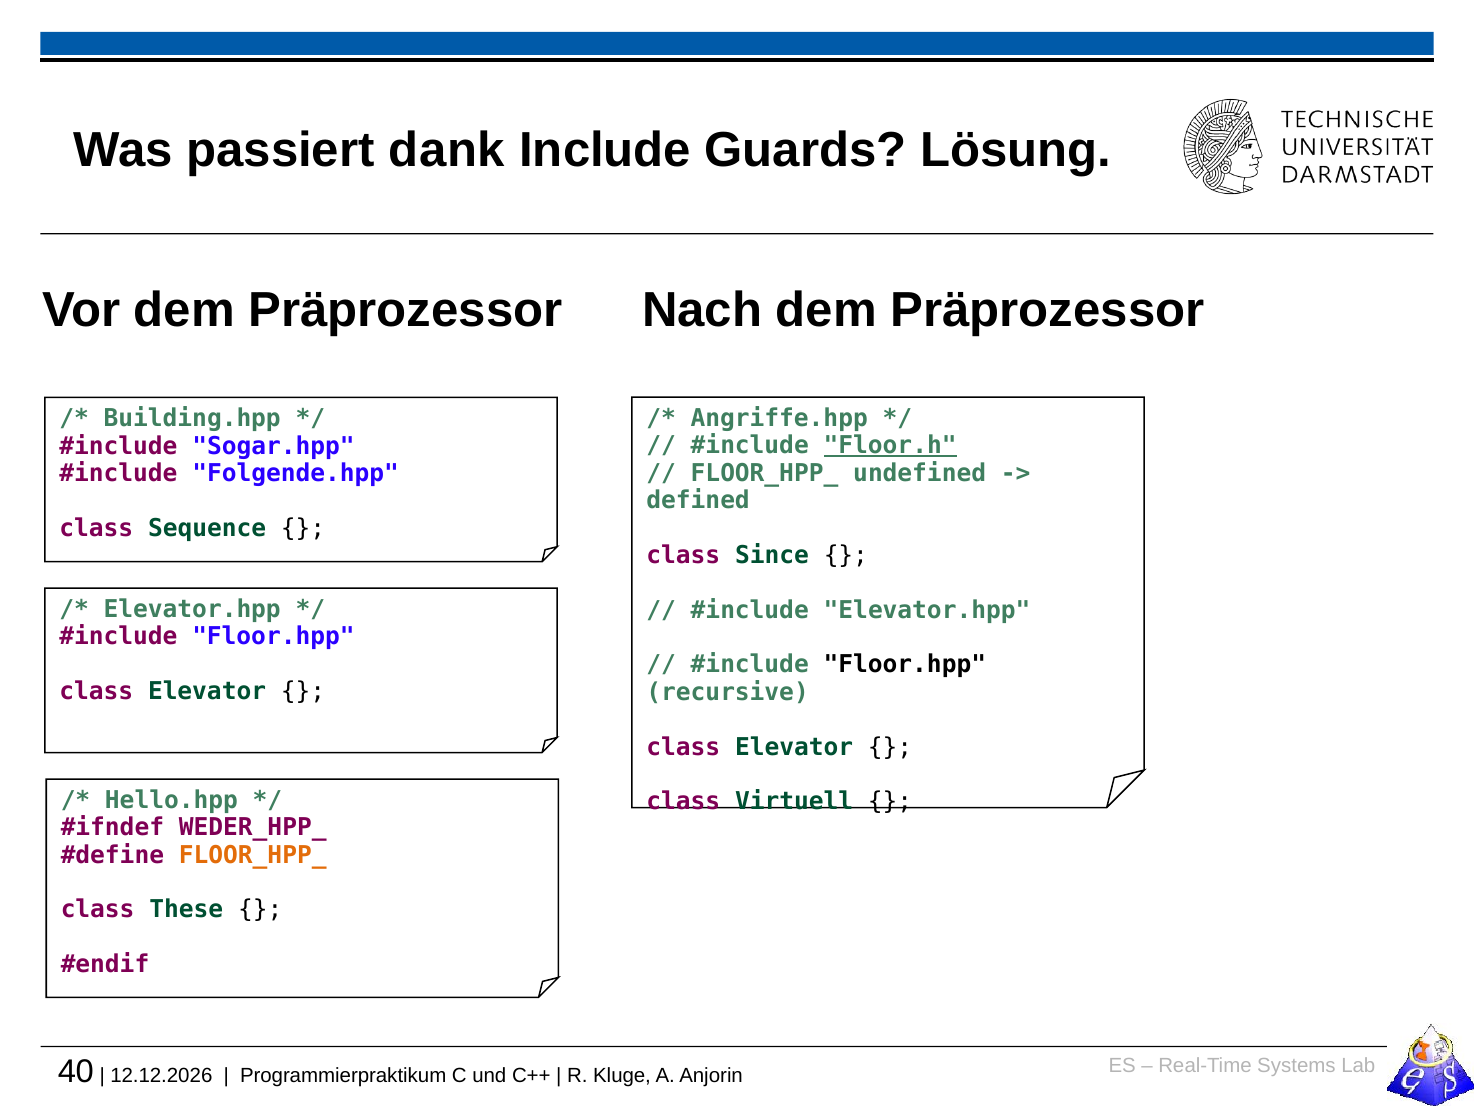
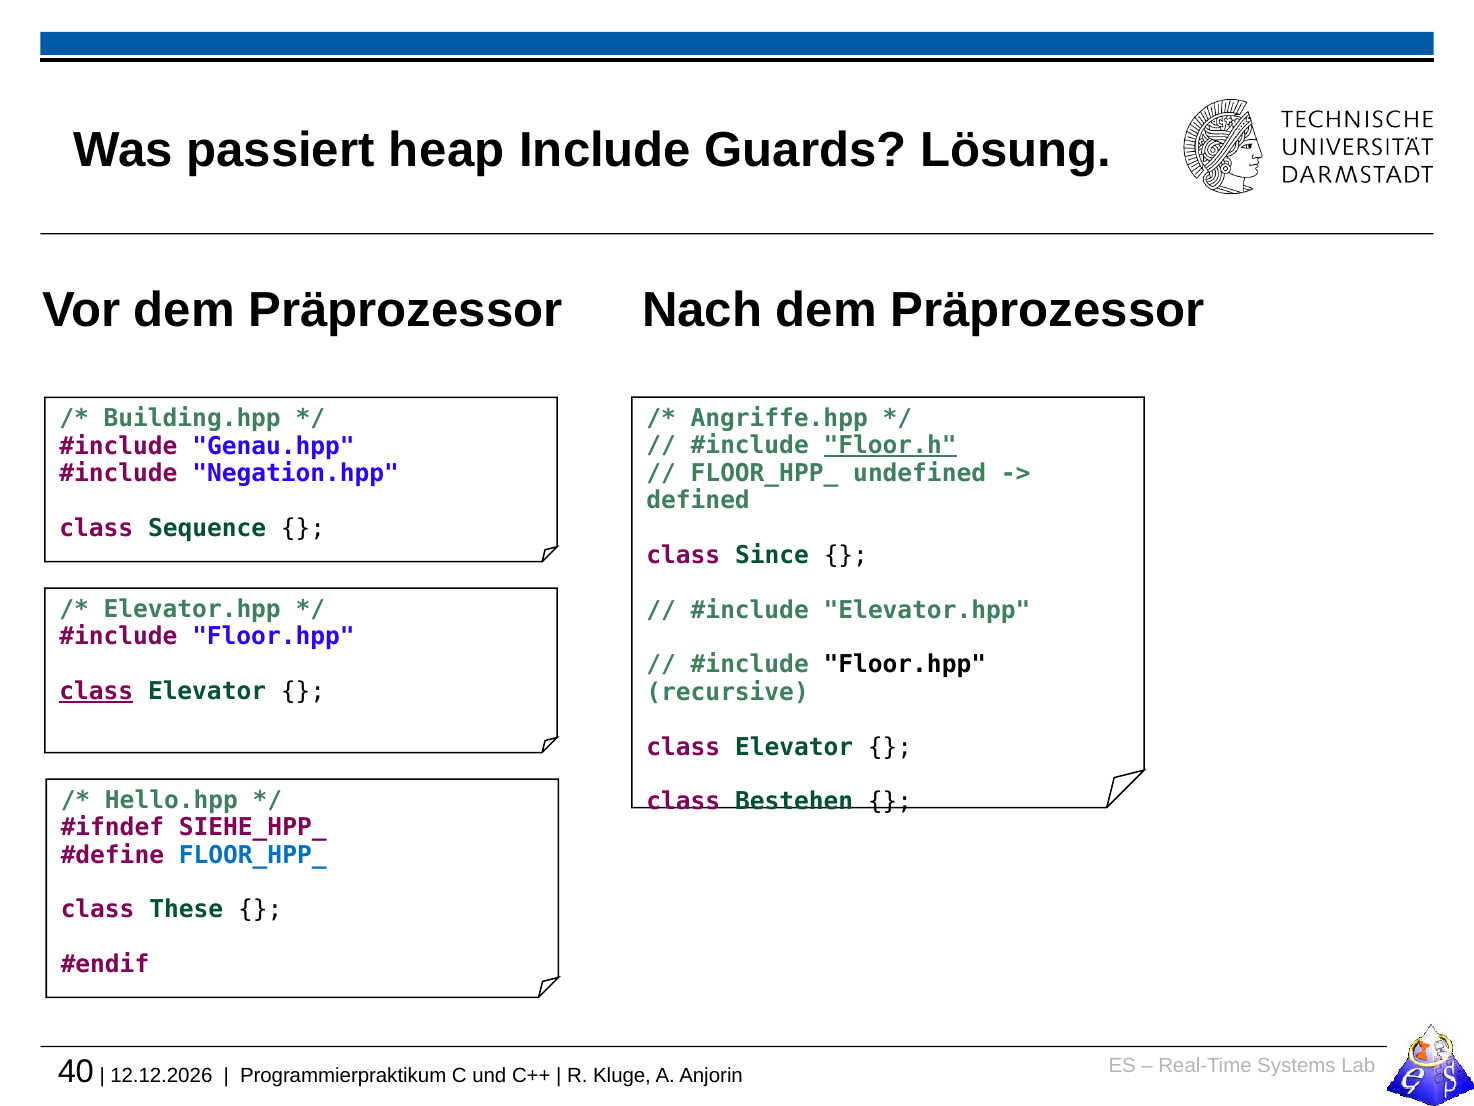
dank: dank -> heap
Sogar.hpp: Sogar.hpp -> Genau.hpp
Folgende.hpp: Folgende.hpp -> Negation.hpp
class at (96, 691) underline: none -> present
Virtuell: Virtuell -> Bestehen
WEDER_HPP_: WEDER_HPP_ -> SIEHE_HPP_
FLOOR_HPP_ at (253, 855) colour: orange -> blue
